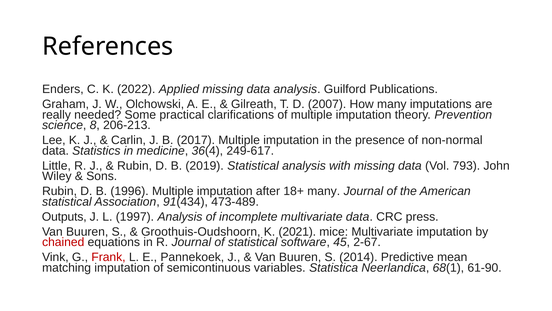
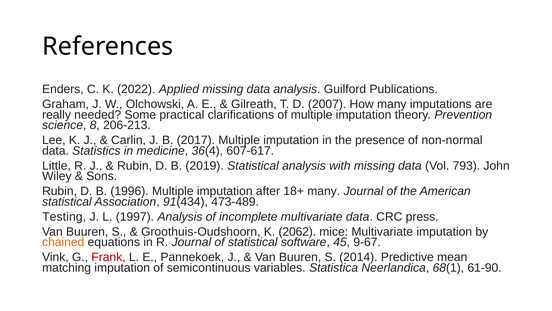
249-617: 249-617 -> 607-617
Outputs: Outputs -> Testing
2021: 2021 -> 2062
chained colour: red -> orange
2-67: 2-67 -> 9-67
